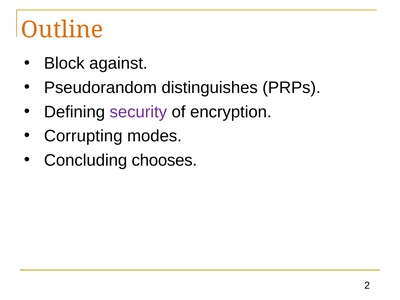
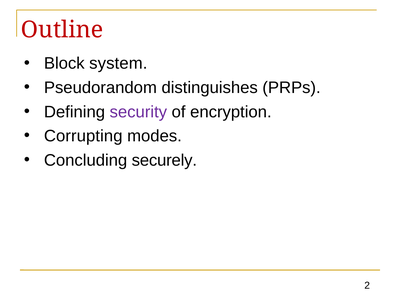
Outline colour: orange -> red
against: against -> system
chooses: chooses -> securely
